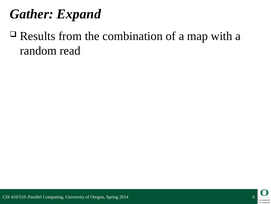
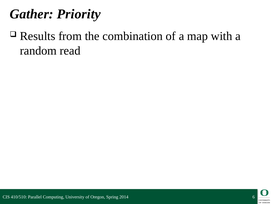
Expand: Expand -> Priority
